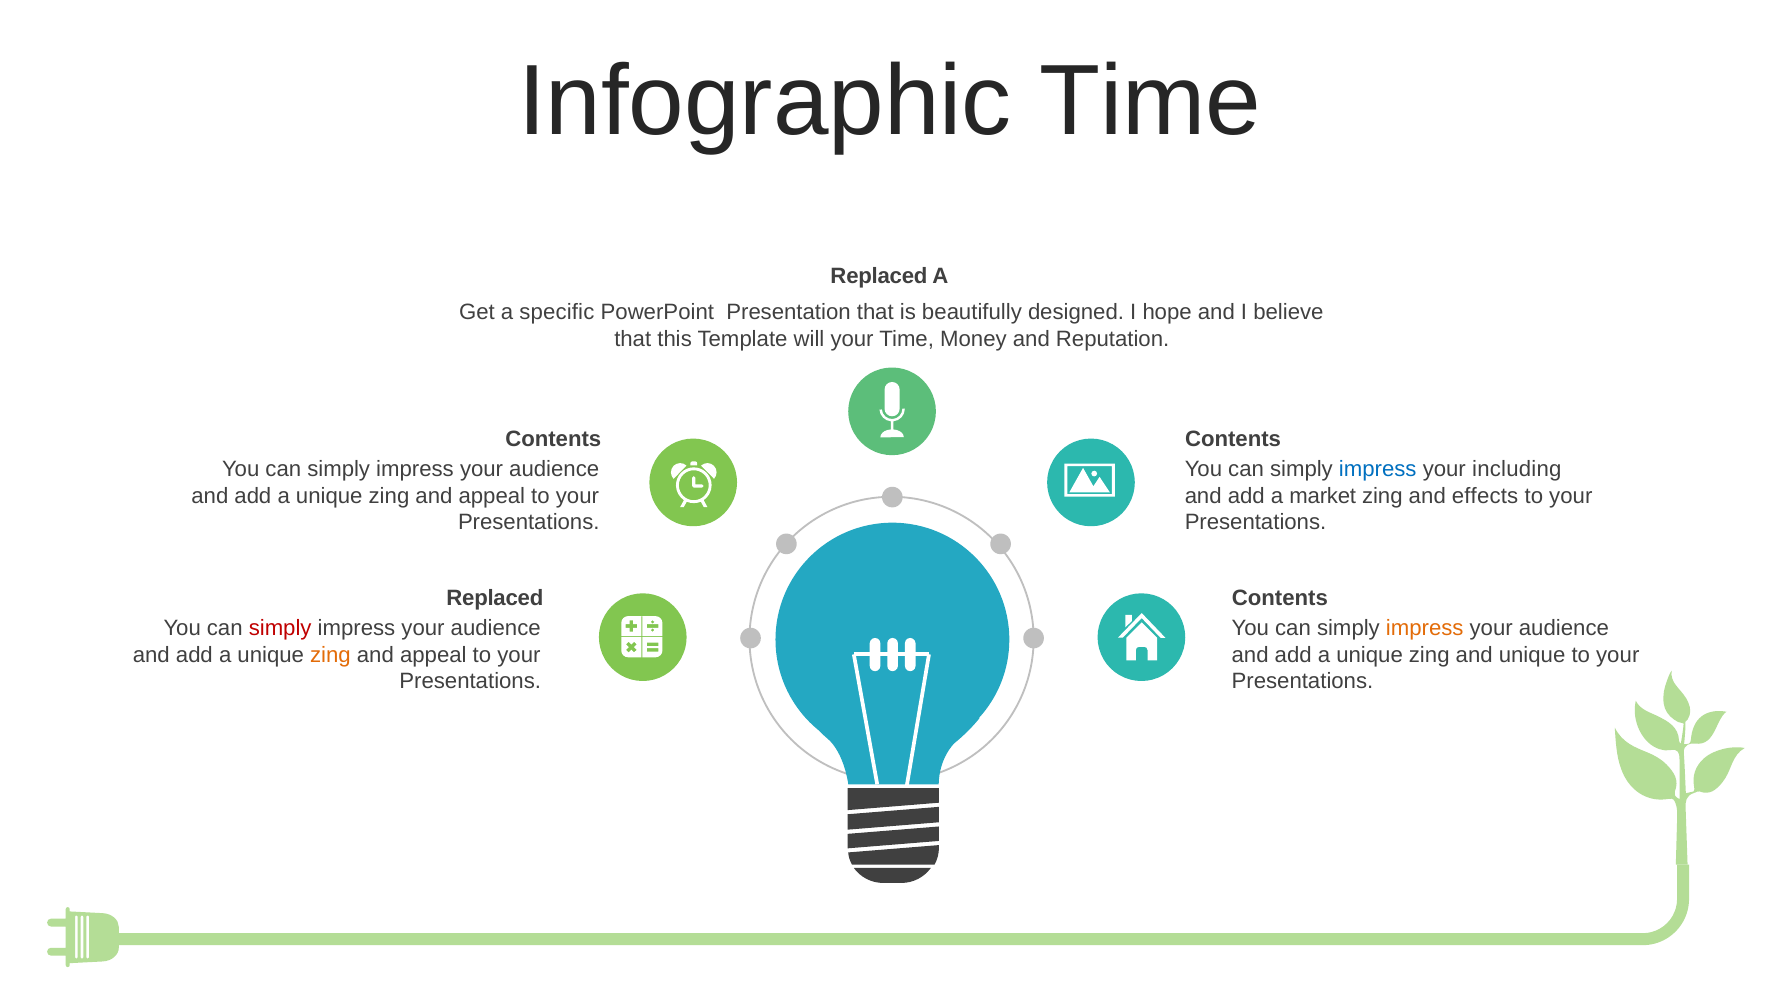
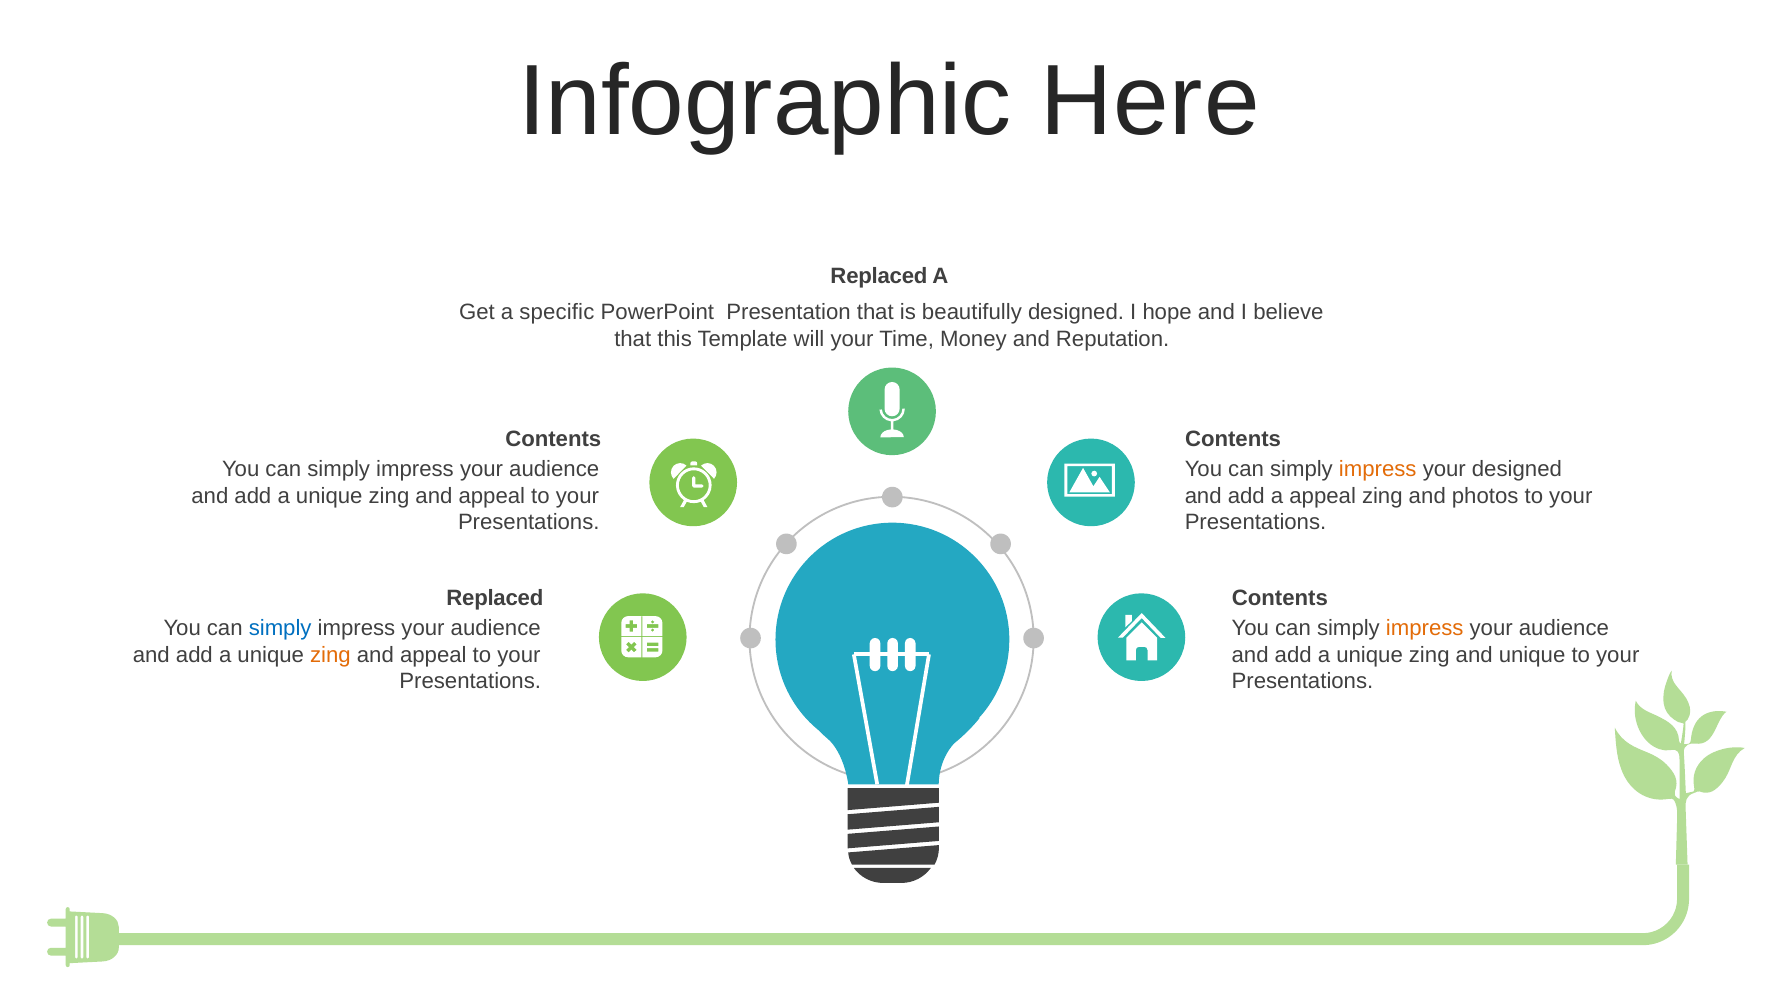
Infographic Time: Time -> Here
impress at (1378, 469) colour: blue -> orange
your including: including -> designed
a market: market -> appeal
effects: effects -> photos
simply at (280, 628) colour: red -> blue
